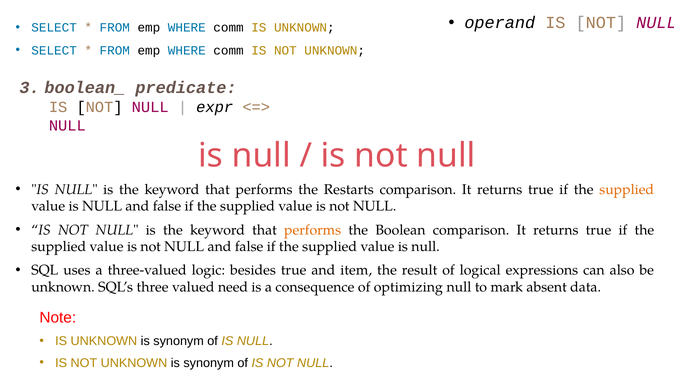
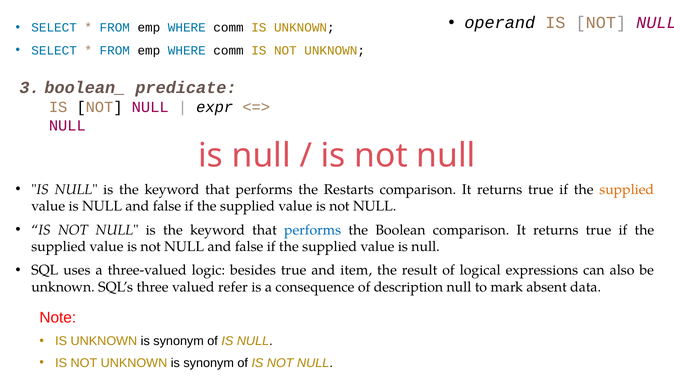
performs at (313, 230) colour: orange -> blue
need: need -> refer
optimizing: optimizing -> description
